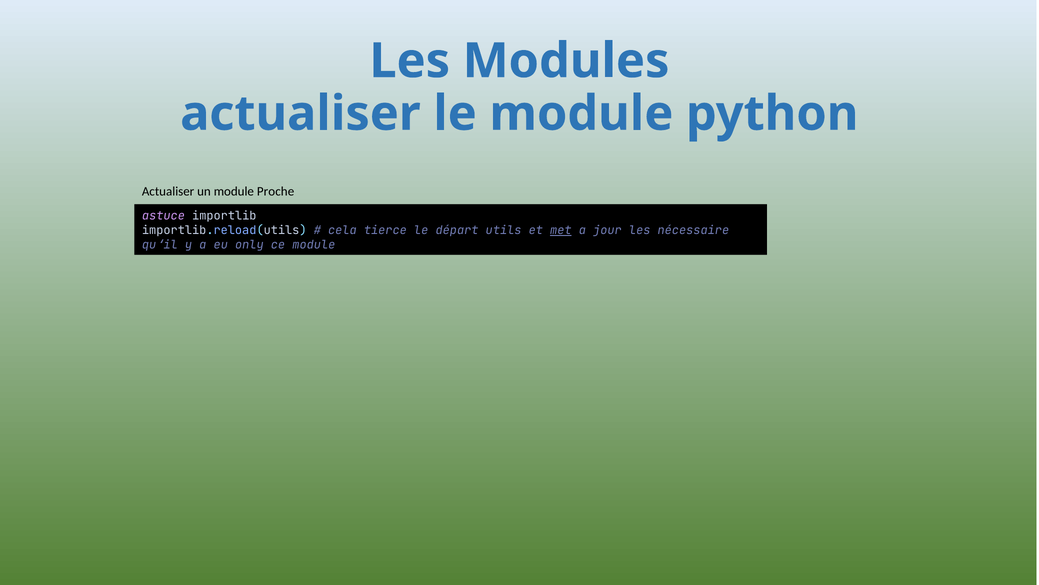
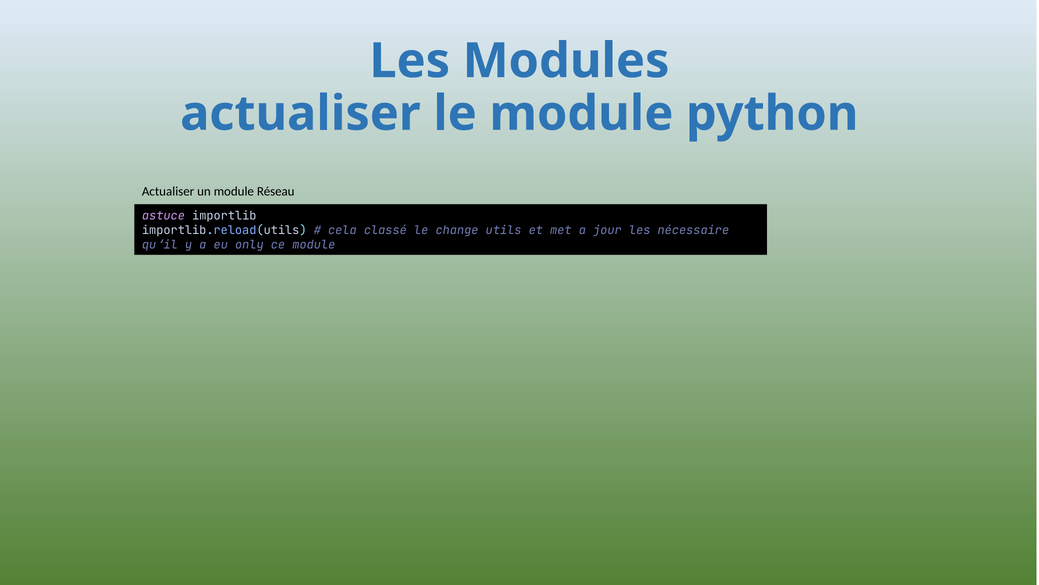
Proche: Proche -> Réseau
tierce: tierce -> classé
départ: départ -> change
met underline: present -> none
